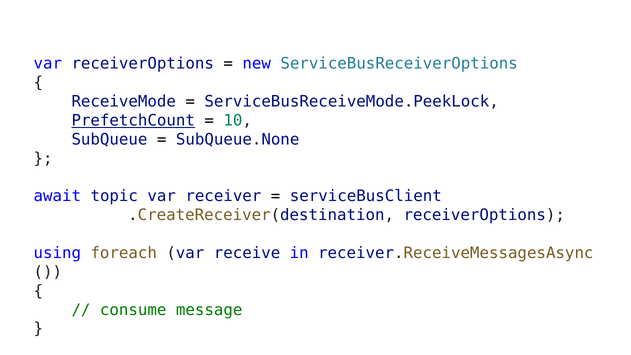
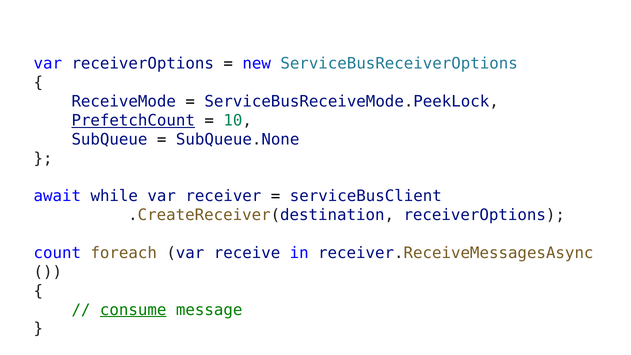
topic: topic -> while
using: using -> count
consume underline: none -> present
